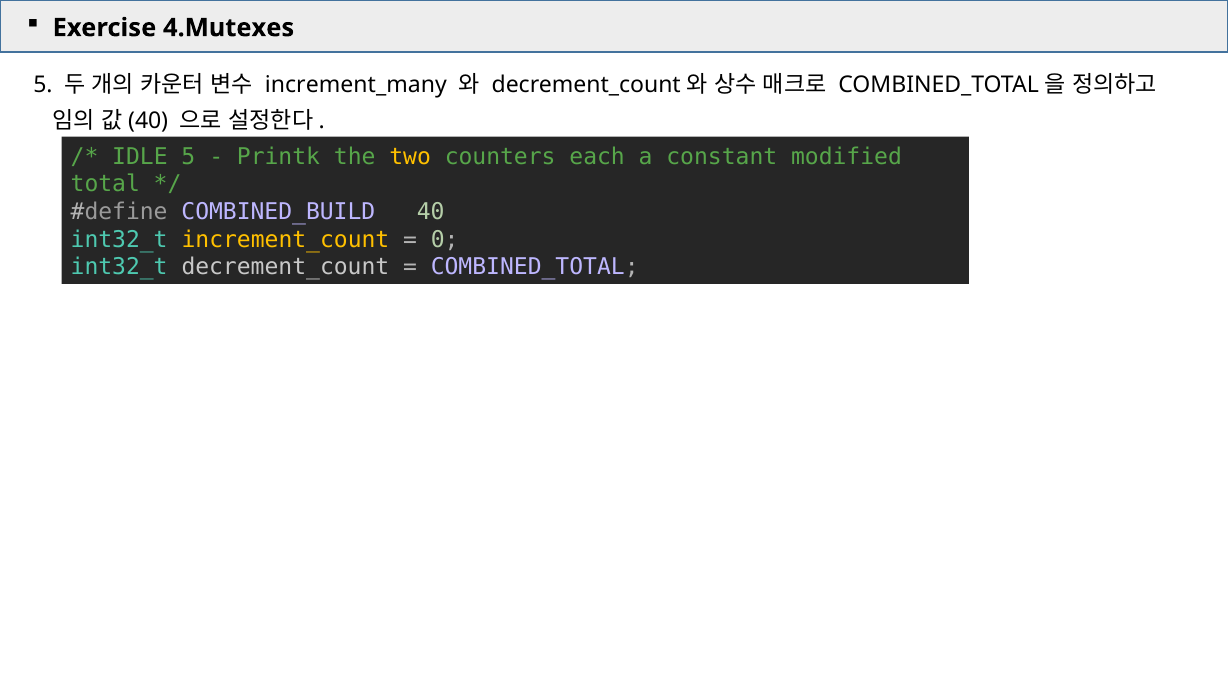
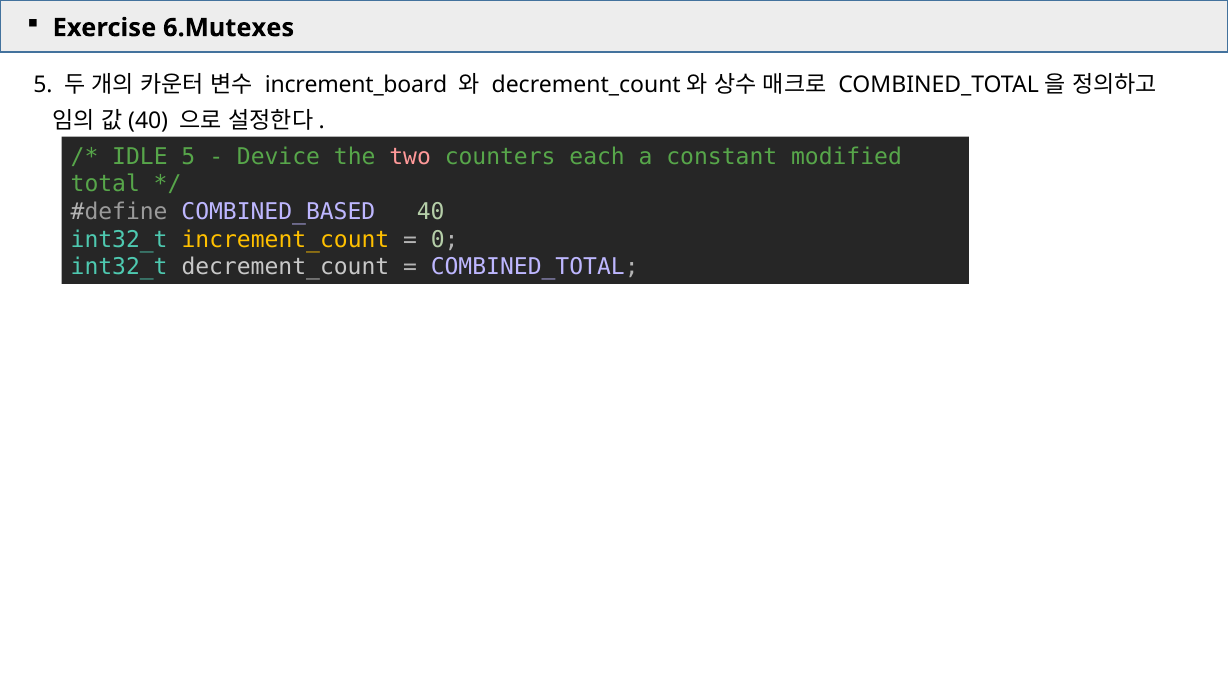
4.Mutexes: 4.Mutexes -> 6.Mutexes
increment_many: increment_many -> increment_board
Printk: Printk -> Device
two colour: yellow -> pink
COMBINED_BUILD: COMBINED_BUILD -> COMBINED_BASED
